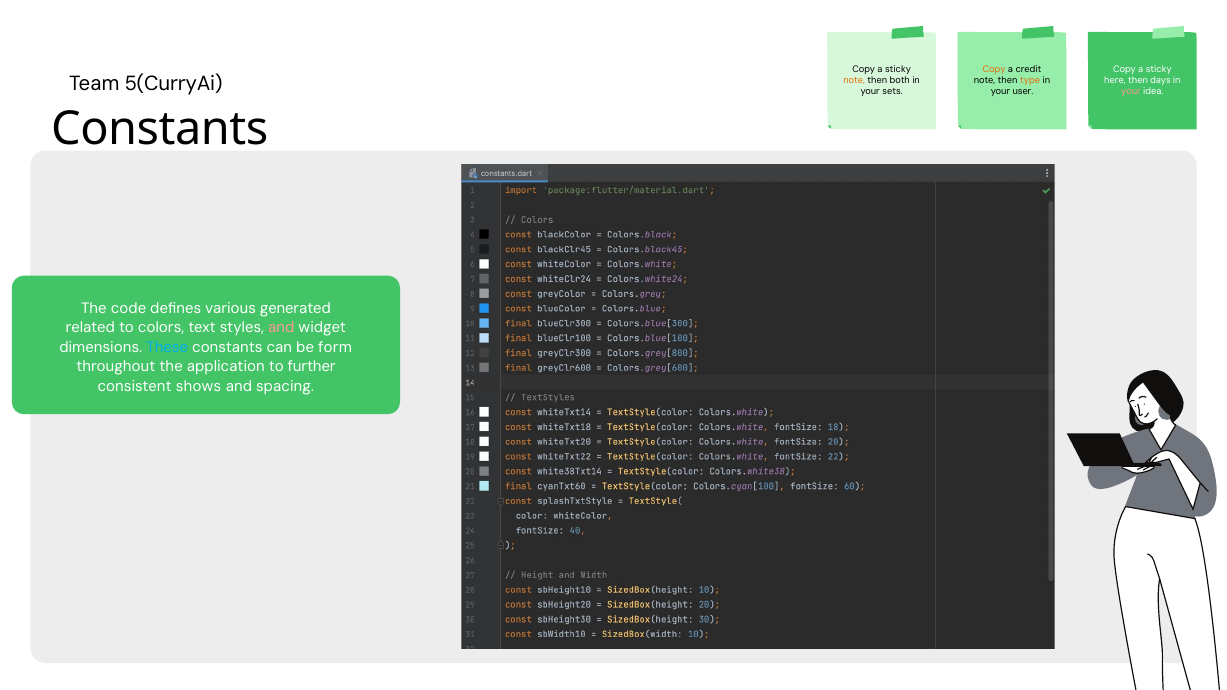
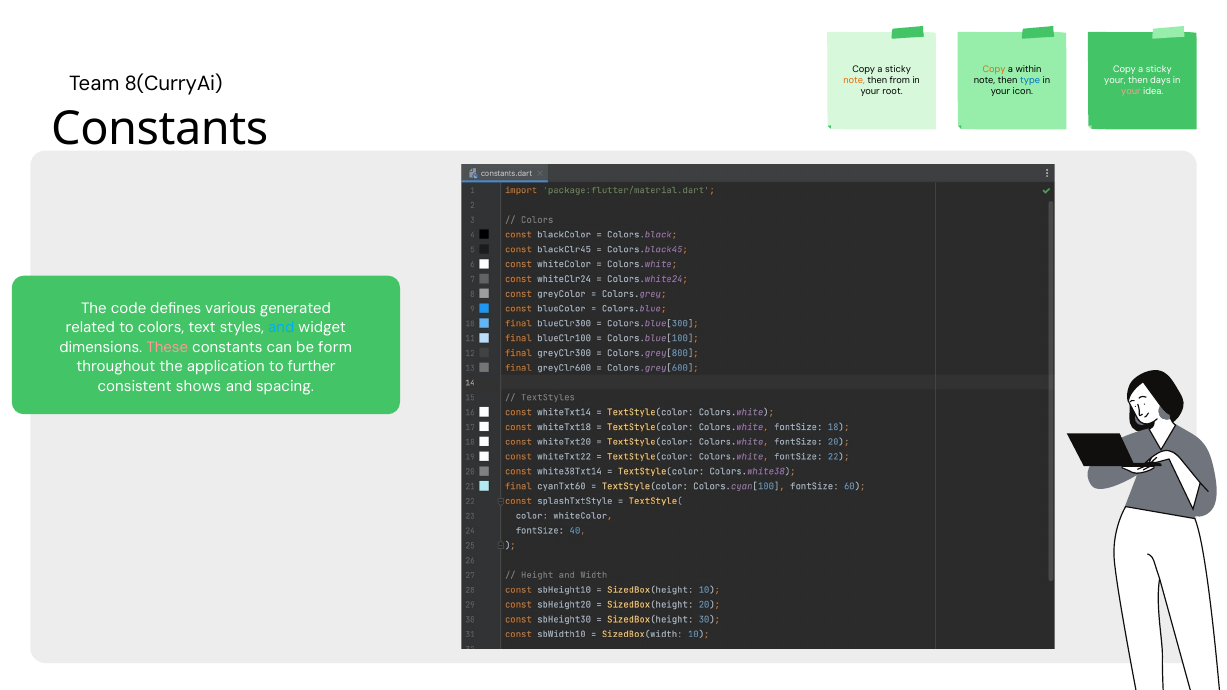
credit: credit -> within
5(CurryAi: 5(CurryAi -> 8(CurryAi
both: both -> from
type colour: orange -> blue
here at (1115, 81): here -> your
sets: sets -> root
user: user -> icon
and at (281, 328) colour: pink -> light blue
These colour: light blue -> pink
